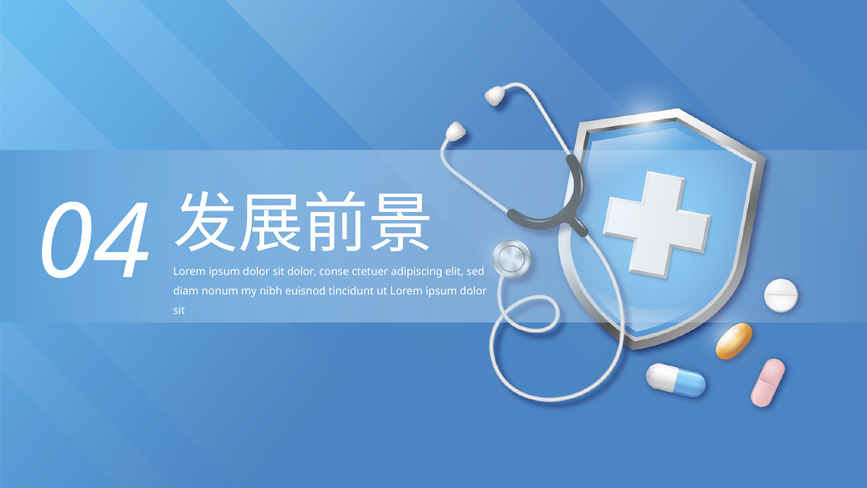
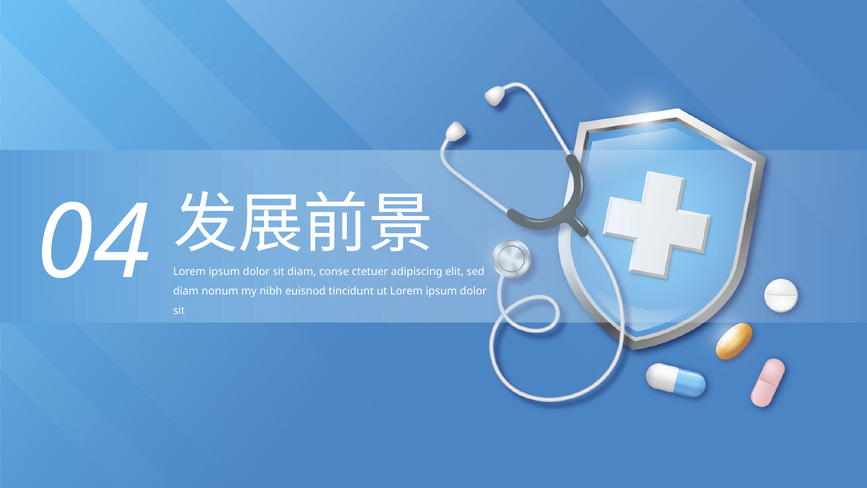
sit dolor: dolor -> diam
